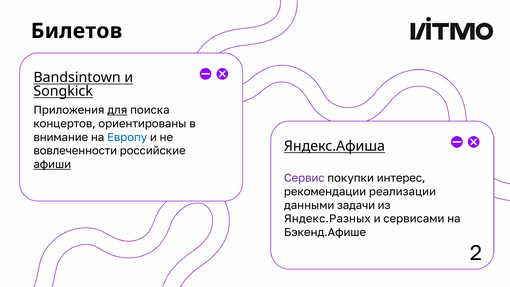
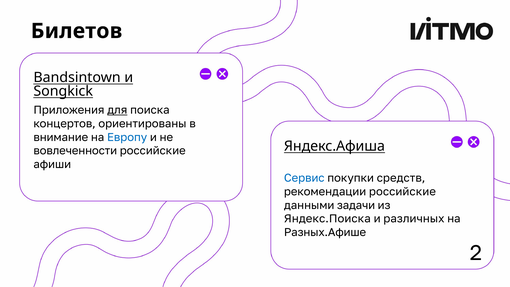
афиши underline: present -> none
Сервис colour: purple -> blue
интерес: интерес -> средств
рекомендации реализации: реализации -> российские
Яндекс.Разных: Яндекс.Разных -> Яндекс.Поиска
сервисами: сервисами -> различных
Бэкенд.Афише: Бэкенд.Афише -> Разных.Афише
